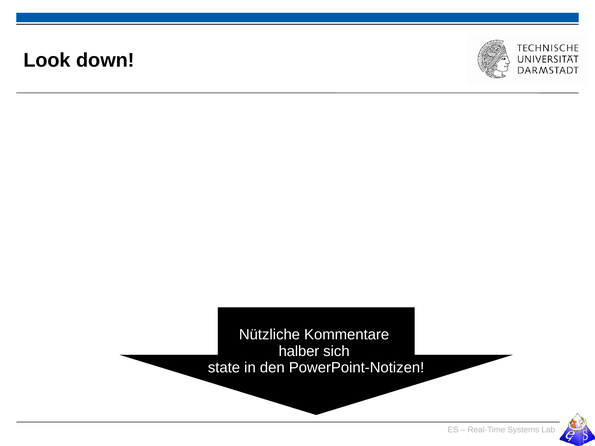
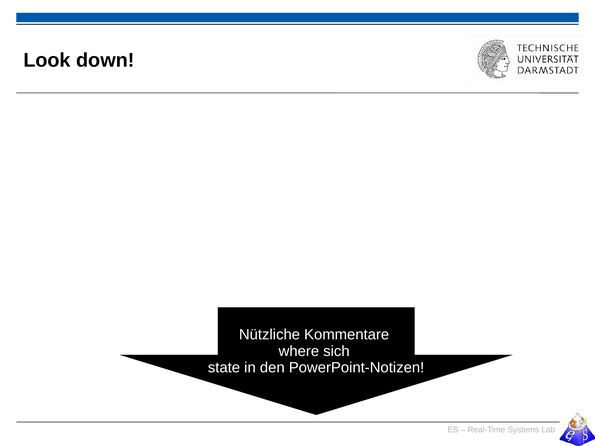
halber: halber -> where
